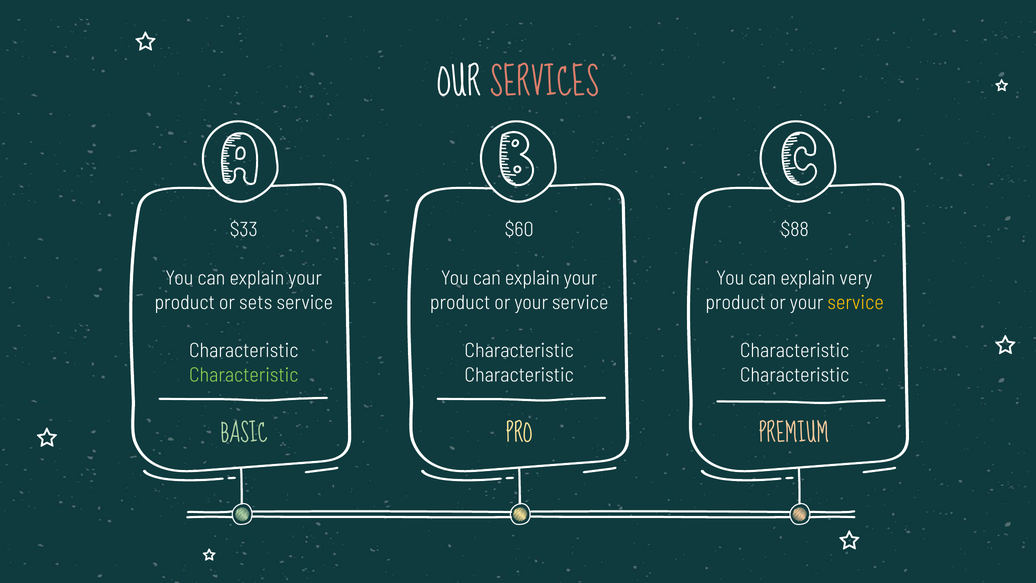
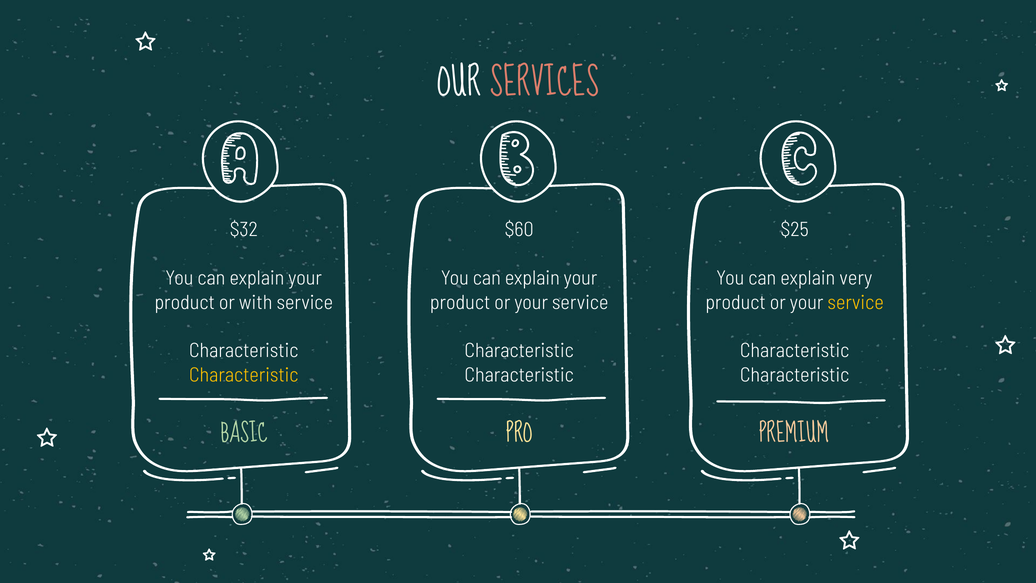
$33: $33 -> $32
$88: $88 -> $25
sets: sets -> with
Characteristic at (244, 375) colour: light green -> yellow
